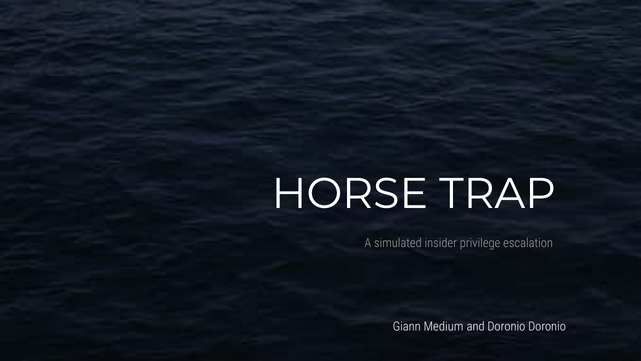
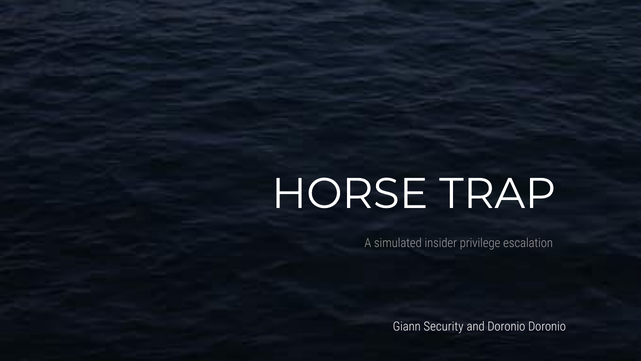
Medium: Medium -> Security
